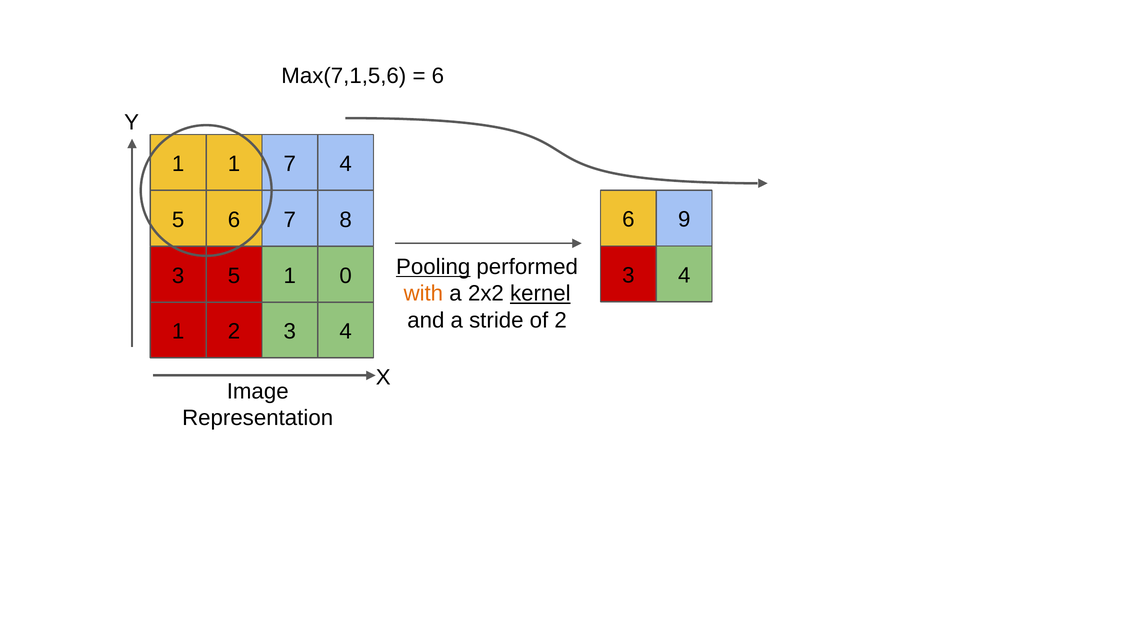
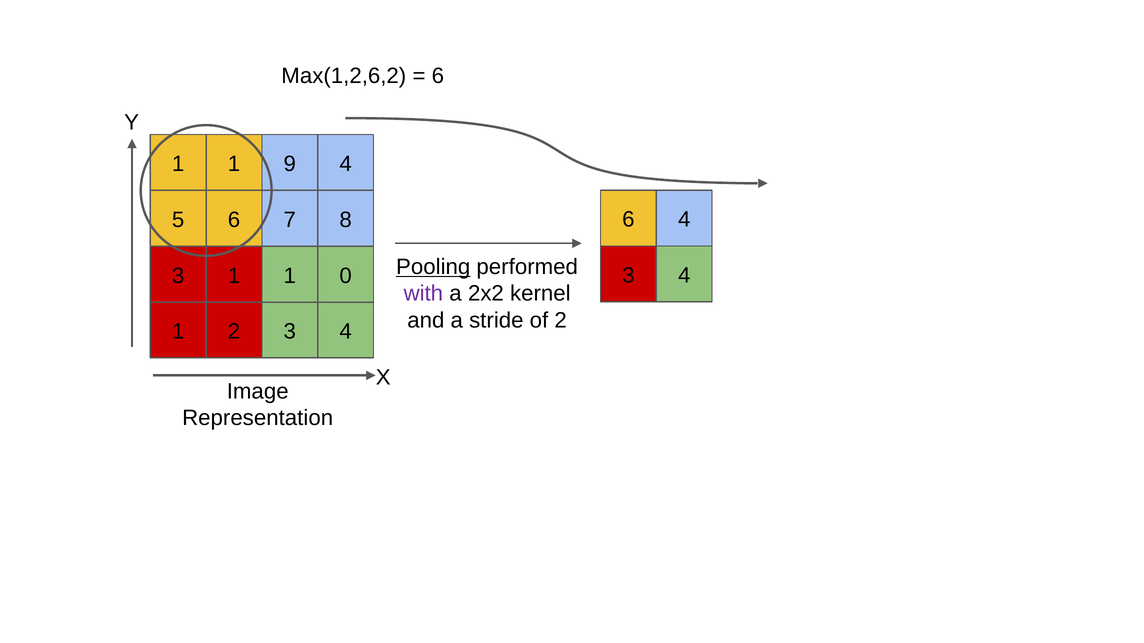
Max(7,1,5,6: Max(7,1,5,6 -> Max(1,2,6,2
1 7: 7 -> 9
6 9: 9 -> 4
3 5: 5 -> 1
with colour: orange -> purple
kernel underline: present -> none
